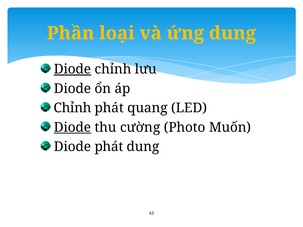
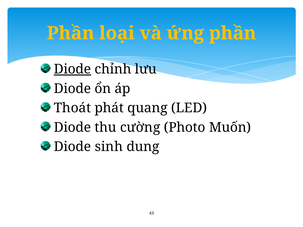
ứng dung: dung -> phần
Chỉnh at (73, 108): Chỉnh -> Thoát
Diode at (72, 127) underline: present -> none
Diode phát: phát -> sinh
